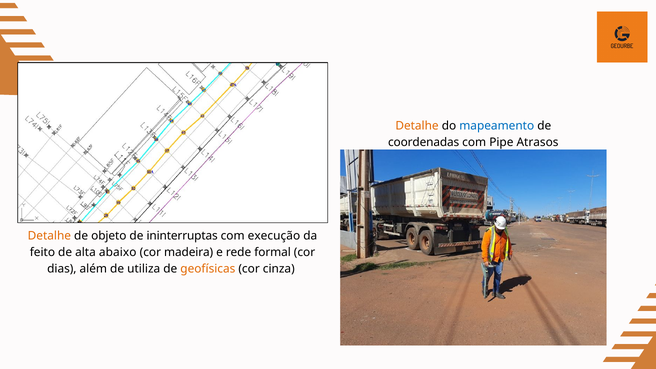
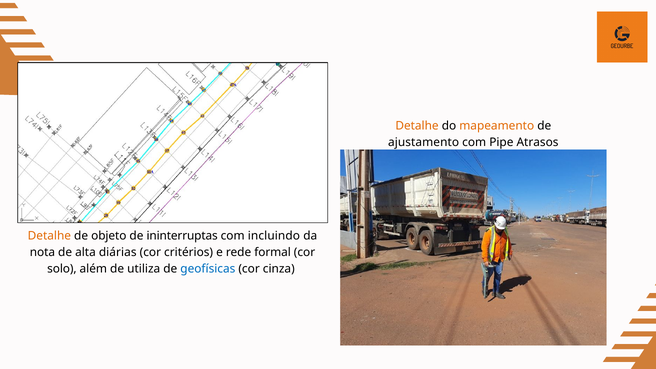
mapeamento colour: blue -> orange
coordenadas: coordenadas -> ajustamento
execução: execução -> incluindo
feito: feito -> nota
abaixo: abaixo -> diárias
madeira: madeira -> critérios
dias: dias -> solo
geofísicas colour: orange -> blue
